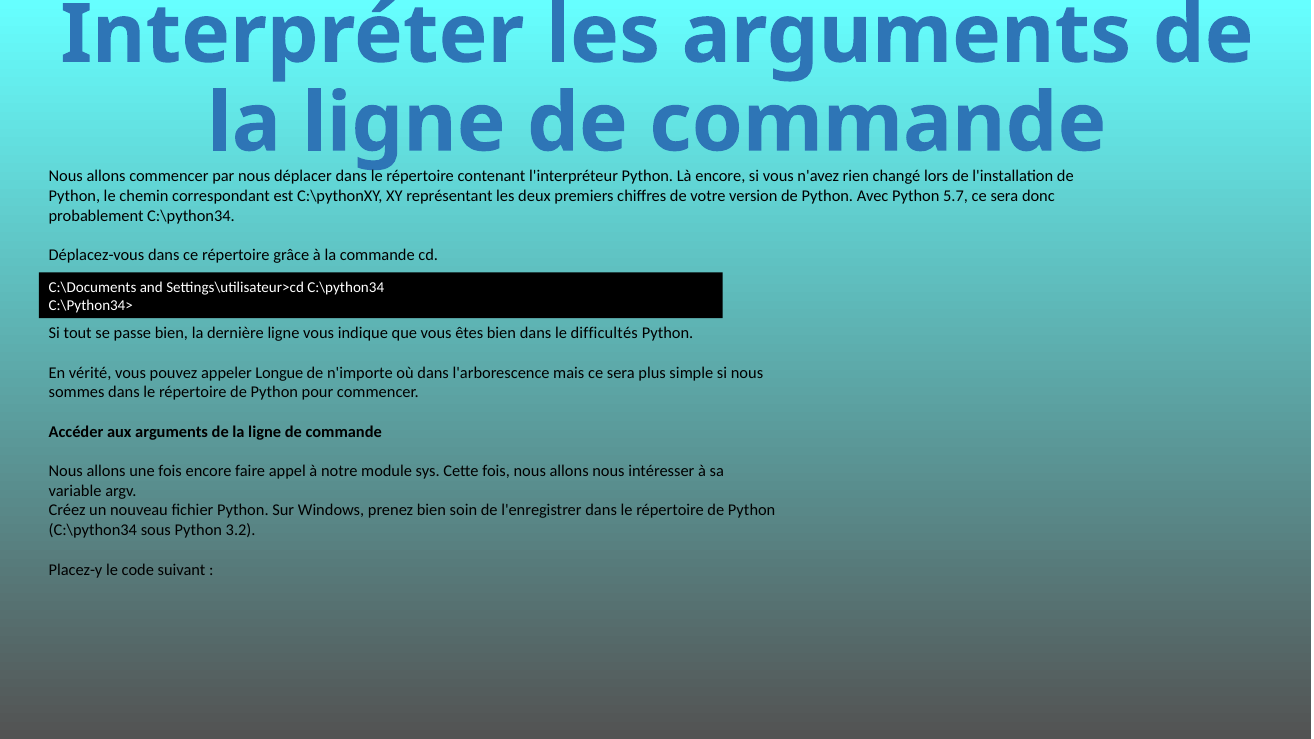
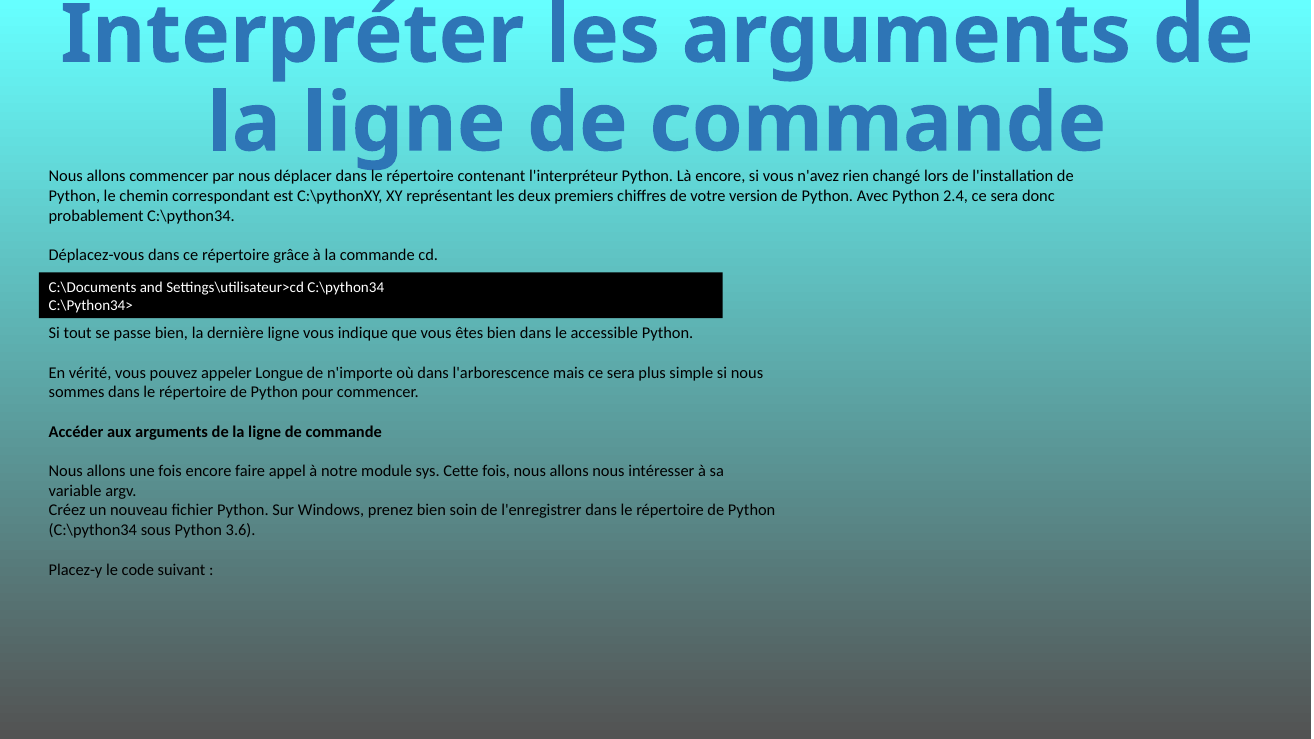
5.7: 5.7 -> 2.4
difficultés: difficultés -> accessible
3.2: 3.2 -> 3.6
